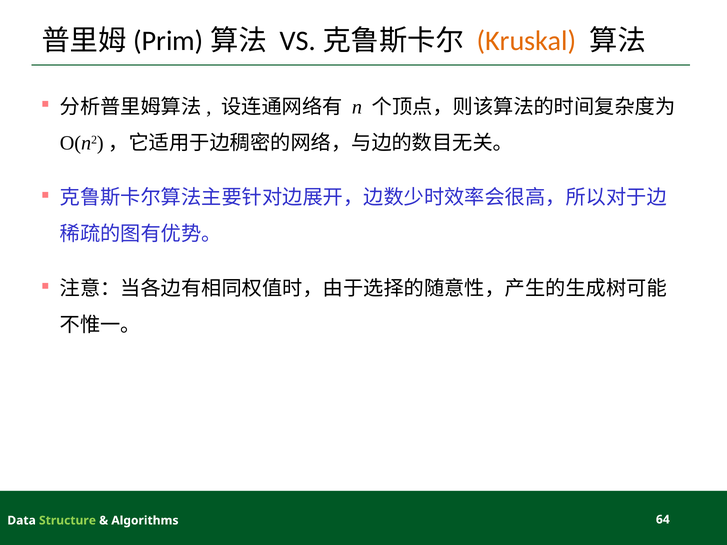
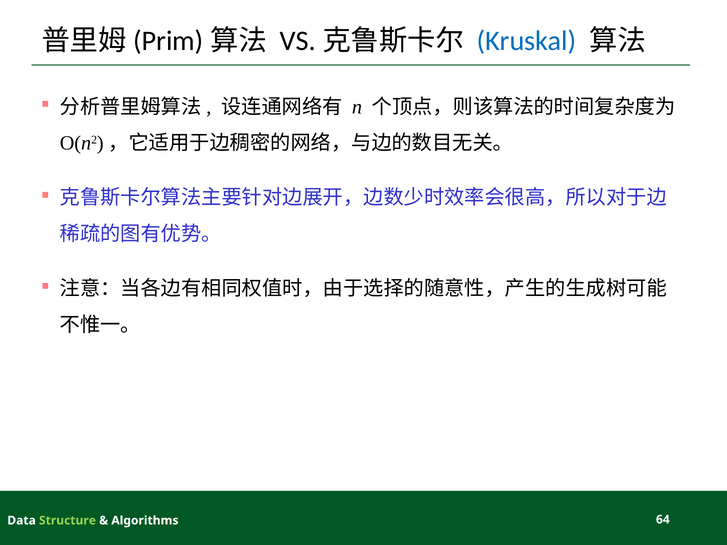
Kruskal colour: orange -> blue
